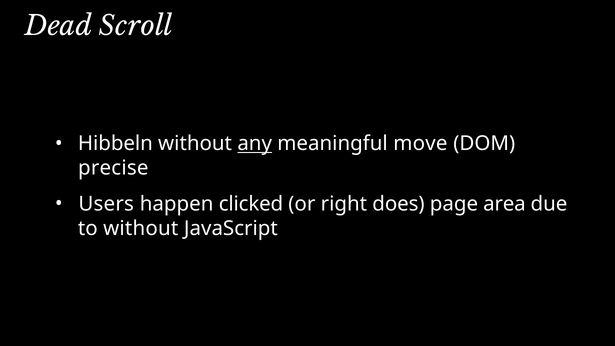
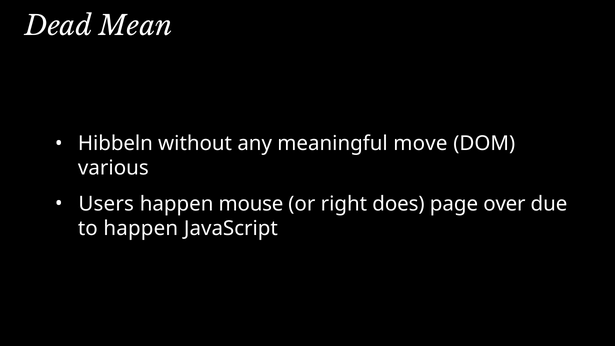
Scroll: Scroll -> Mean
any underline: present -> none
precise: precise -> various
clicked: clicked -> mouse
area: area -> over
to without: without -> happen
